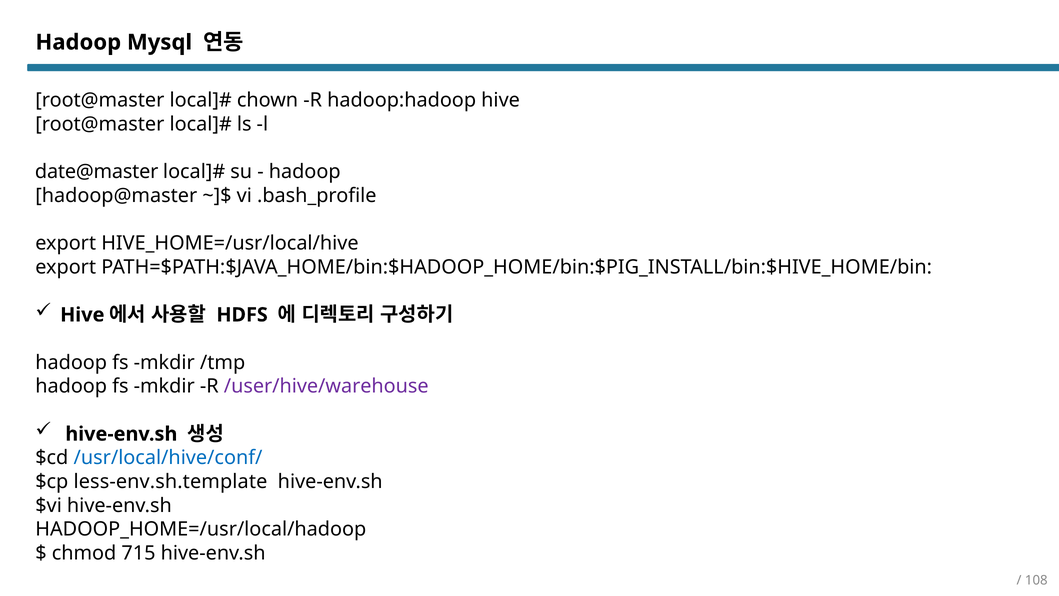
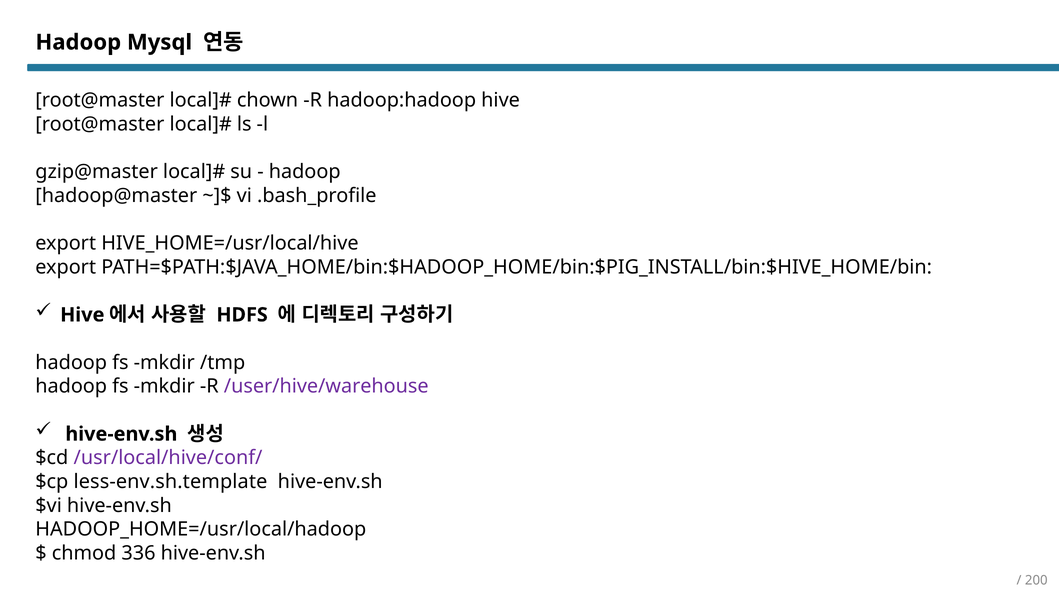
date@master: date@master -> gzip@master
/usr/local/hive/conf/ colour: blue -> purple
715: 715 -> 336
108: 108 -> 200
